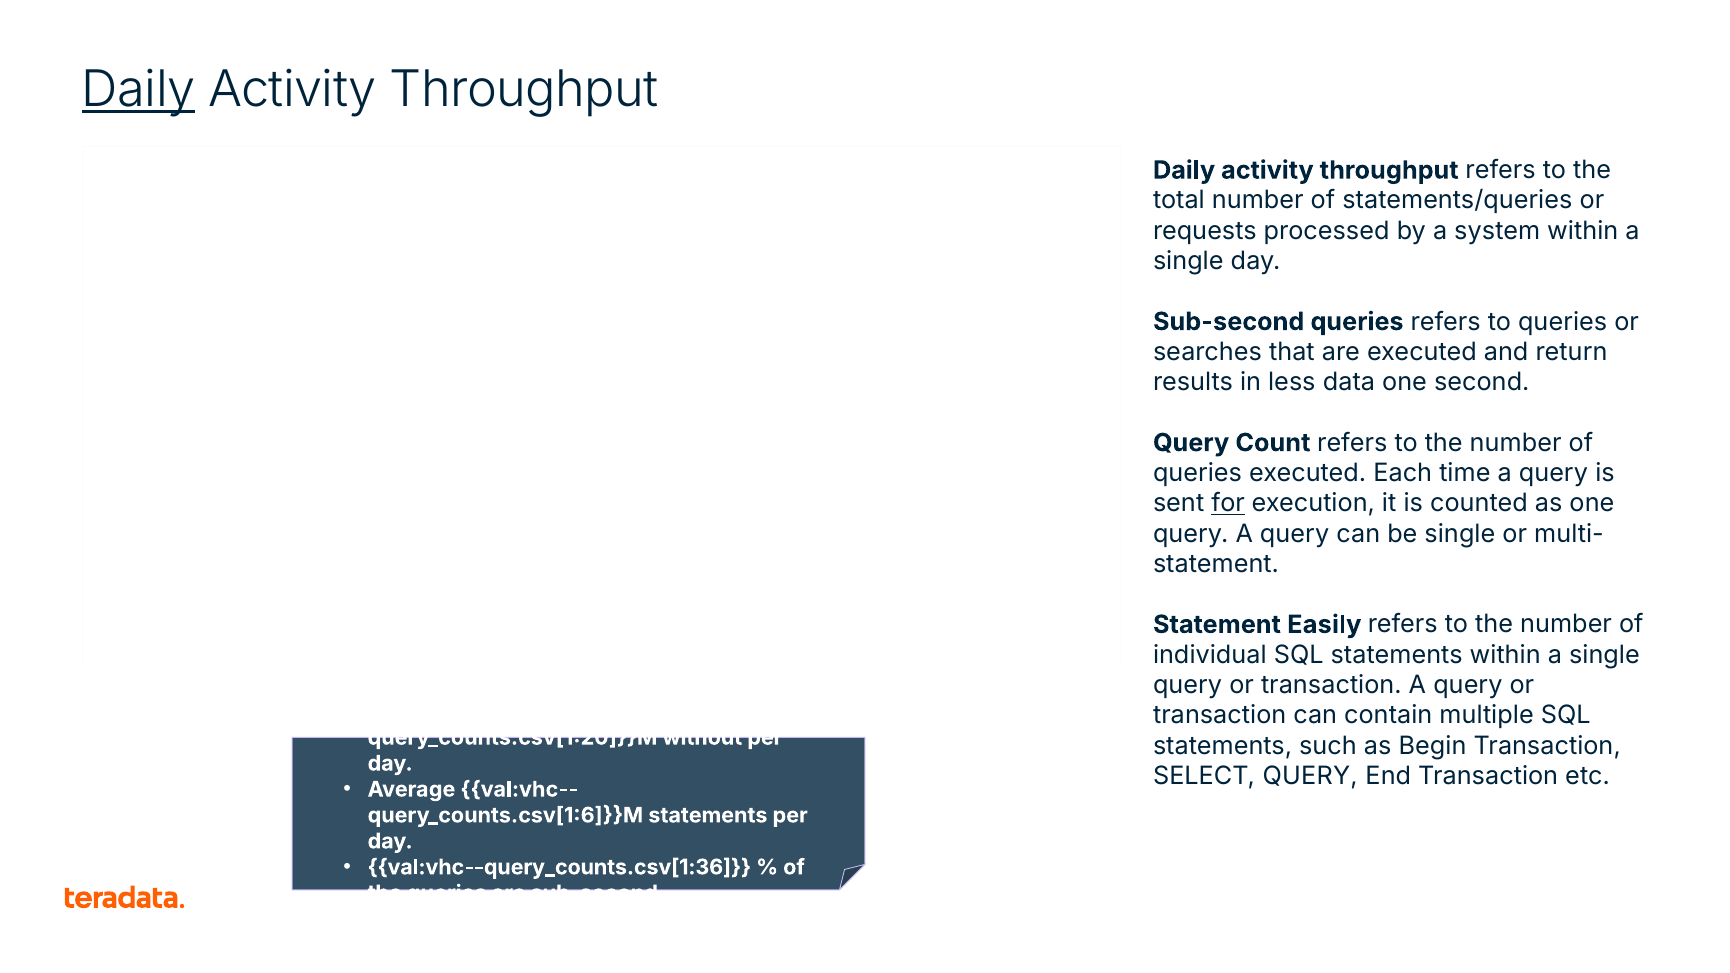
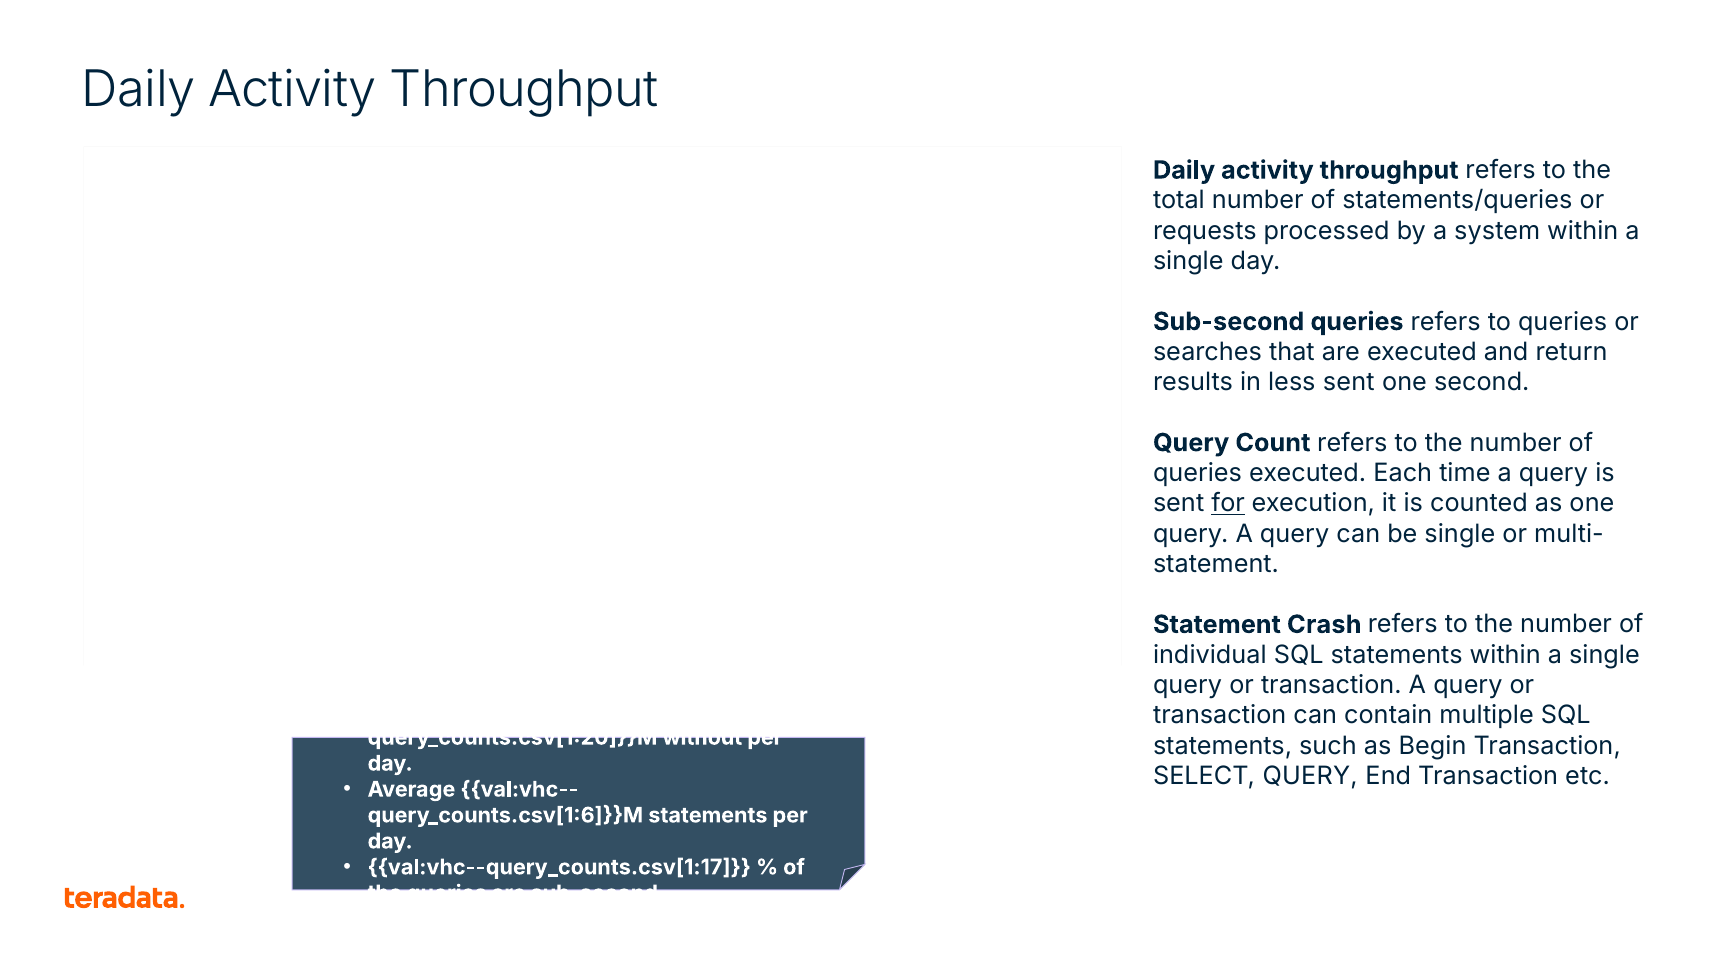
Daily at (139, 90) underline: present -> none
less data: data -> sent
Easily: Easily -> Crash
val:vhc--query_counts.csv[1:36: val:vhc--query_counts.csv[1:36 -> val:vhc--query_counts.csv[1:17
